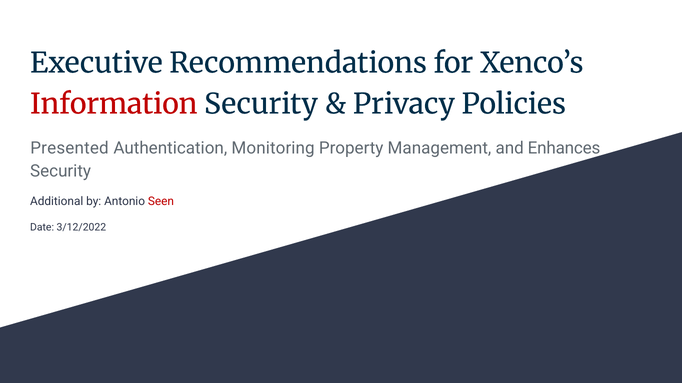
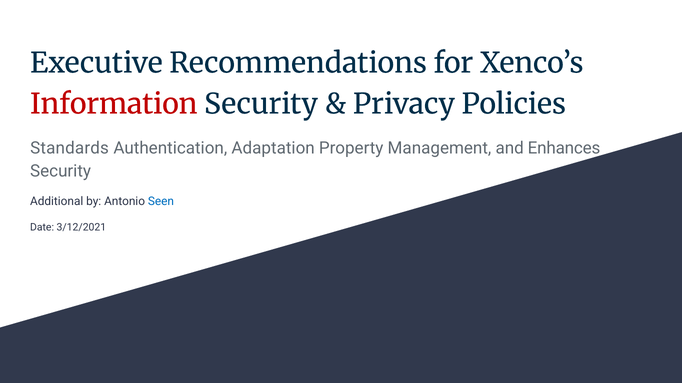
Presented: Presented -> Standards
Monitoring: Monitoring -> Adaptation
Seen colour: red -> blue
3/12/2022: 3/12/2022 -> 3/12/2021
